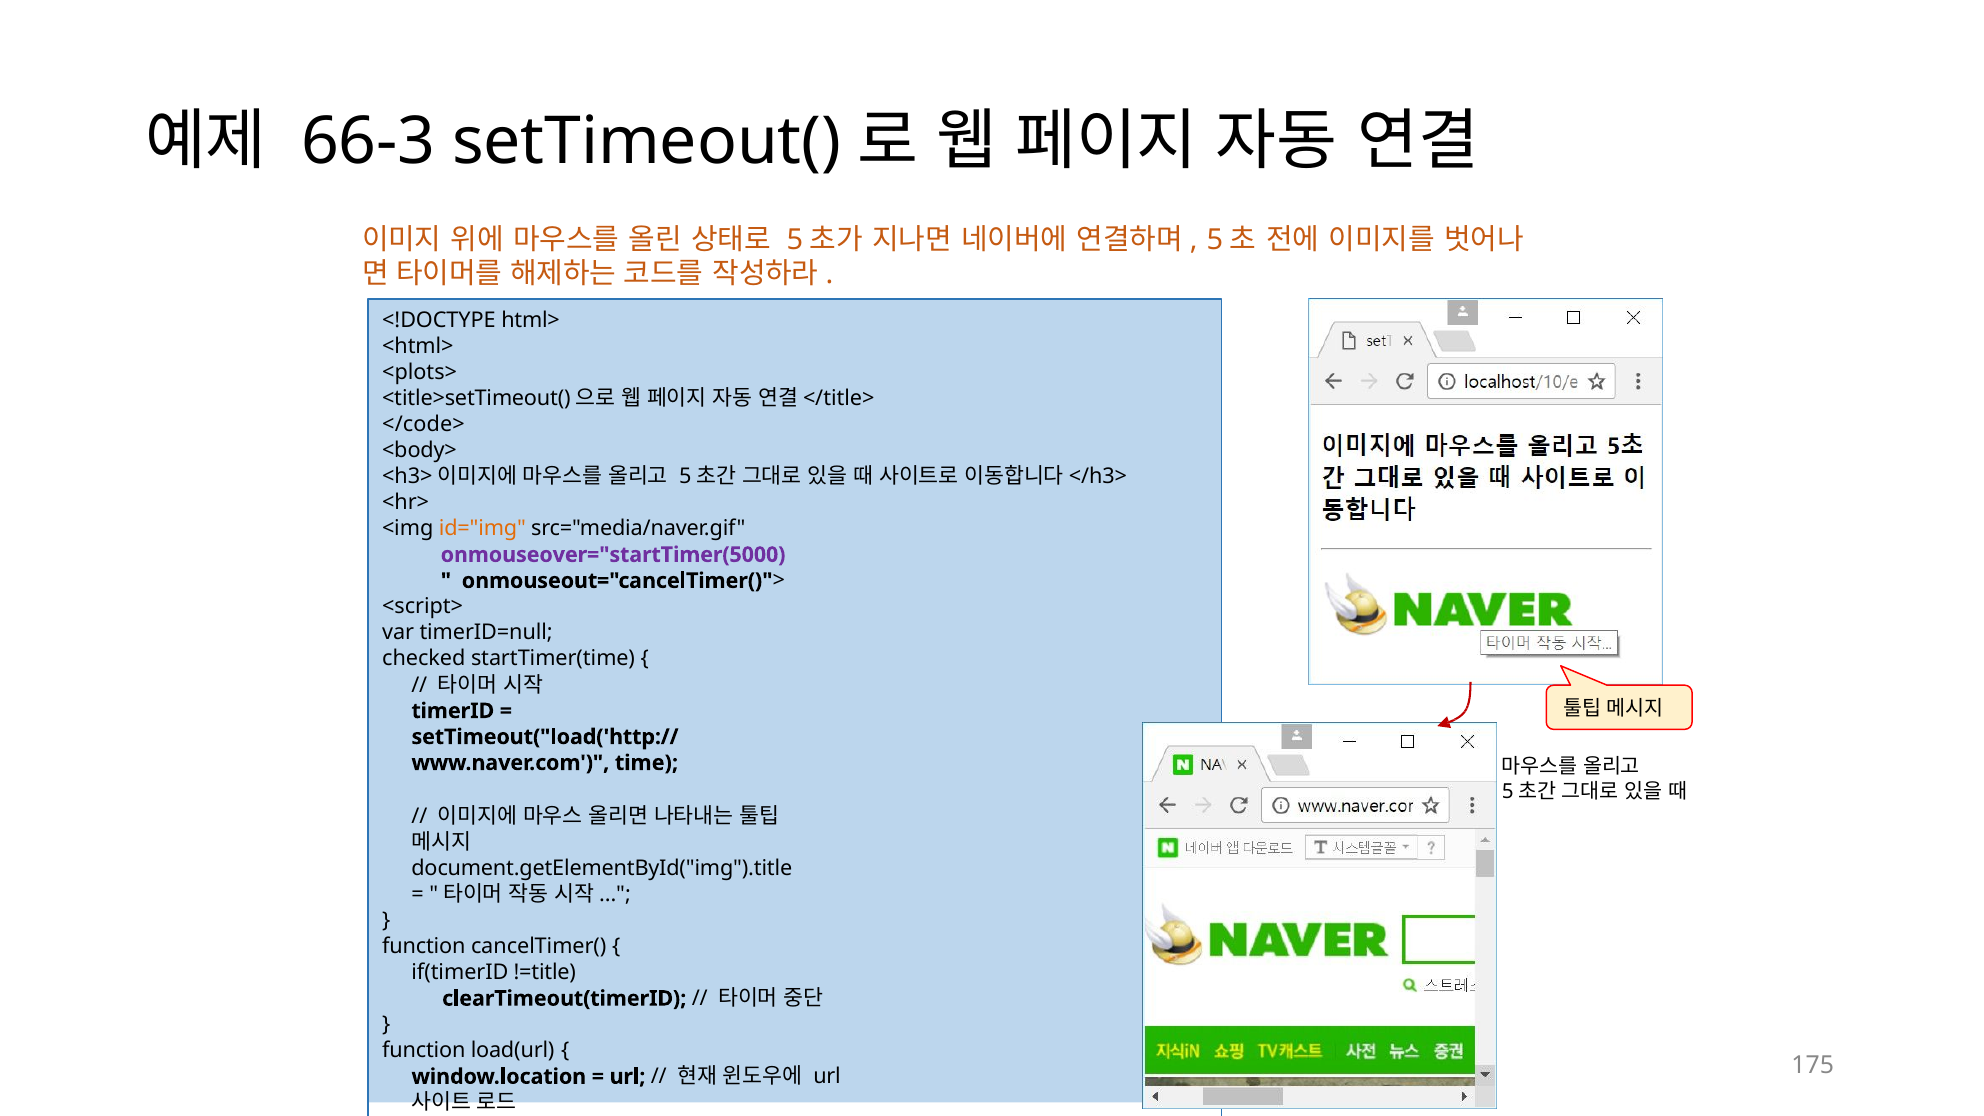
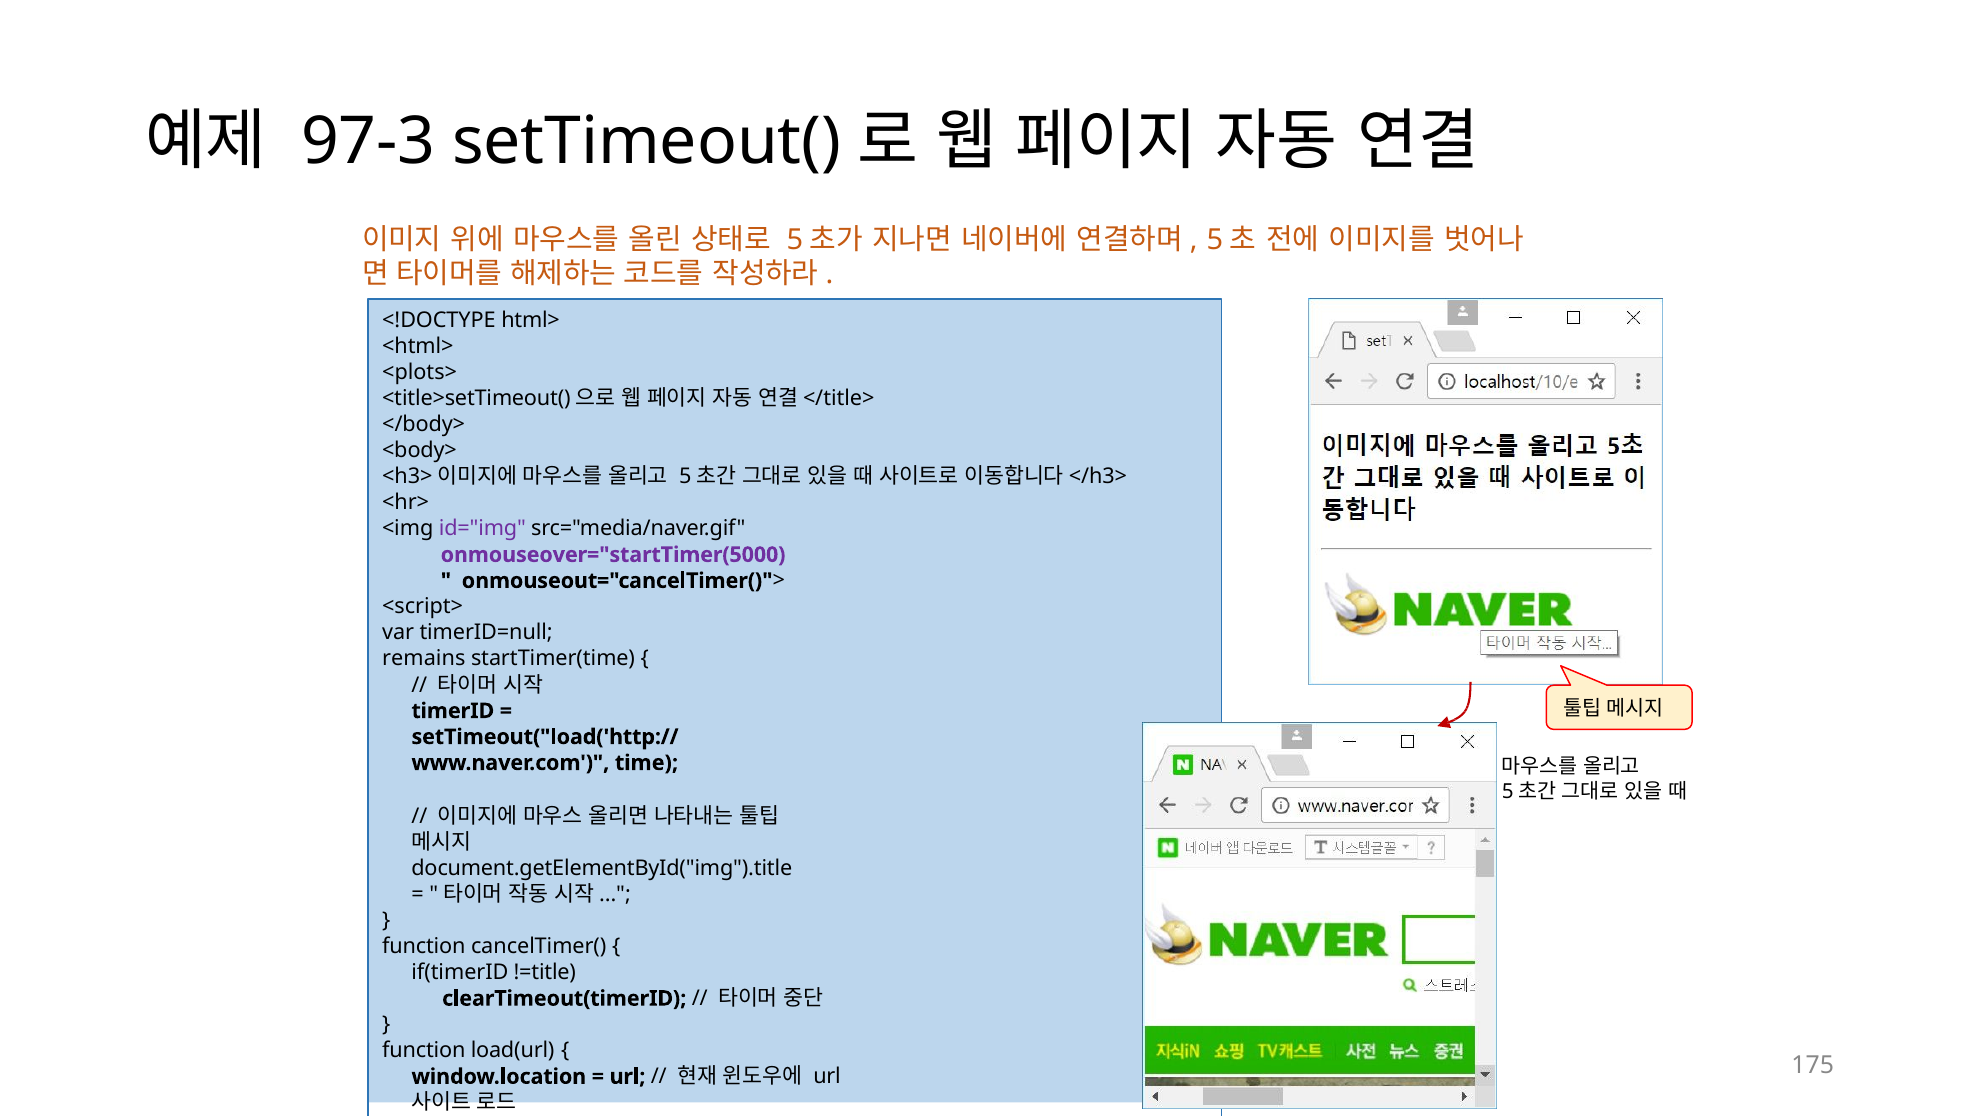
66-3: 66-3 -> 97-3
</code> at (424, 424): </code> -> </body>
id="img colour: orange -> purple
checked: checked -> remains
